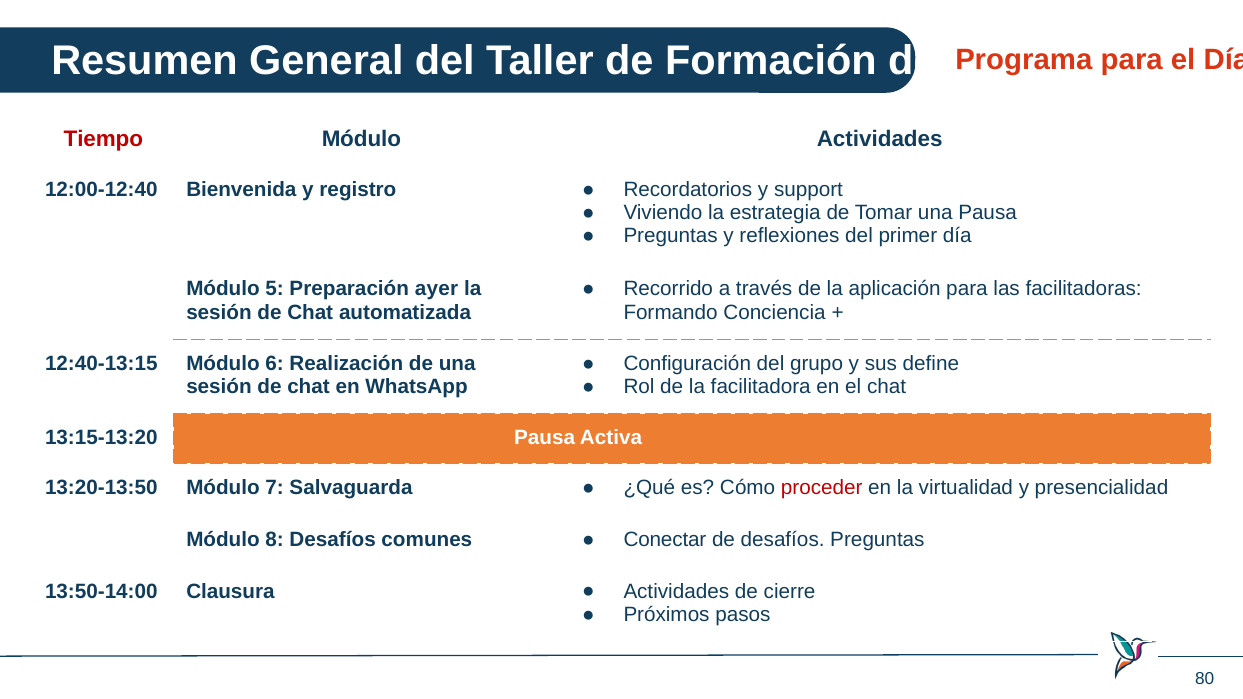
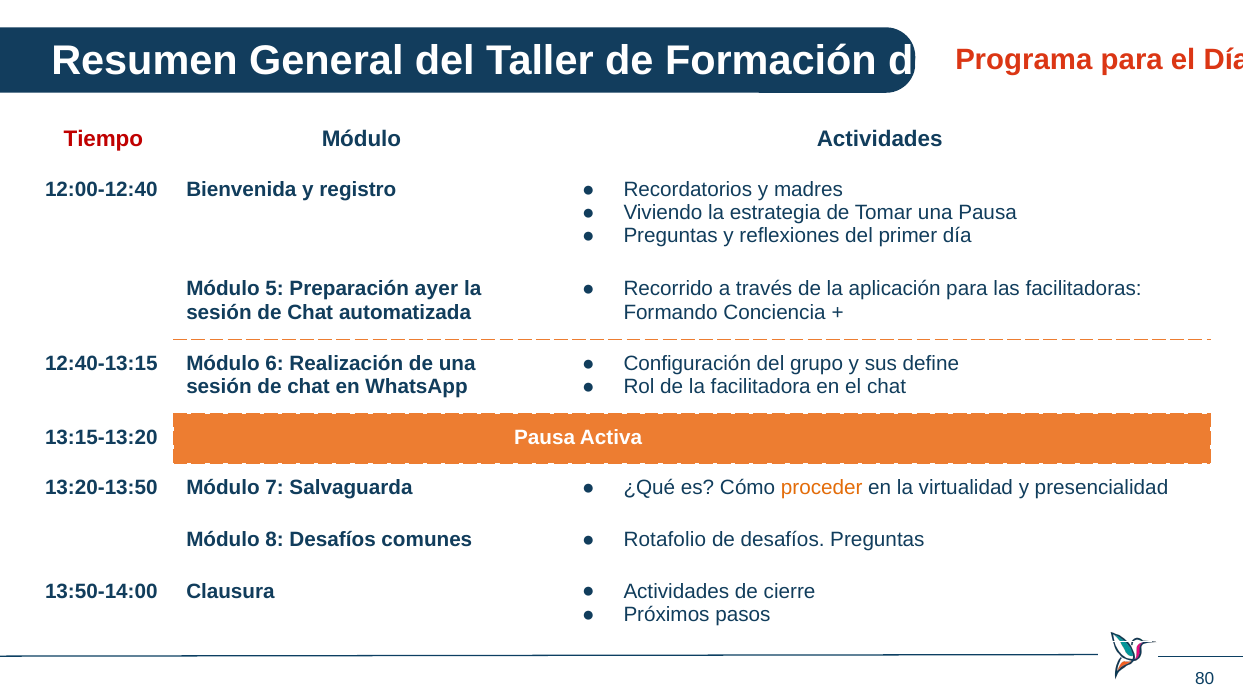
support: support -> madres
proceder colour: red -> orange
Conectar: Conectar -> Rotafolio
